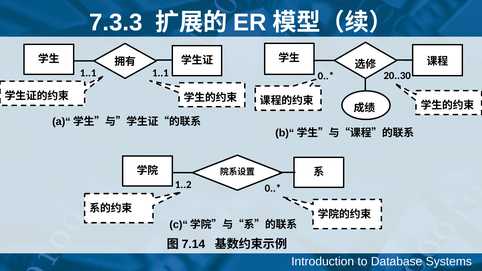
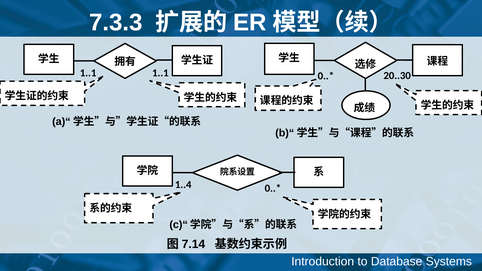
1..2: 1..2 -> 1..4
